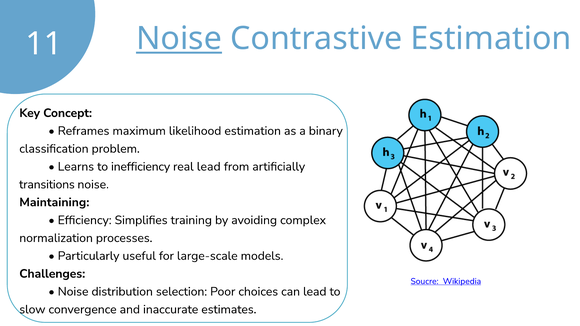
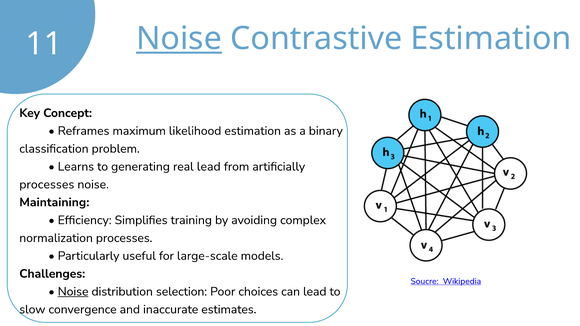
inefficiency: inefficiency -> generating
transitions at (47, 185): transitions -> processes
Noise at (73, 292) underline: none -> present
